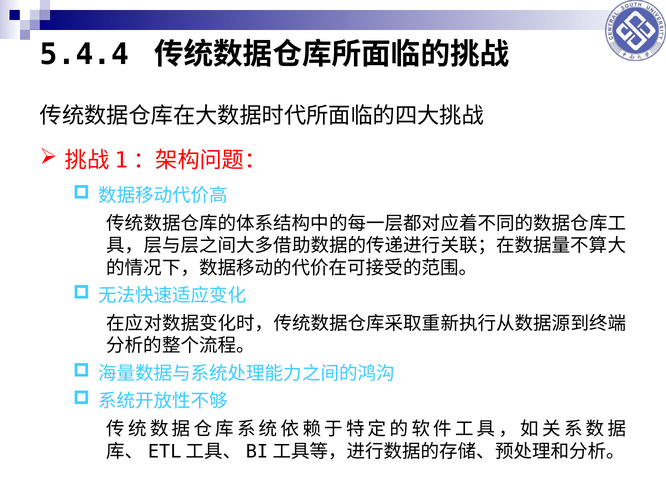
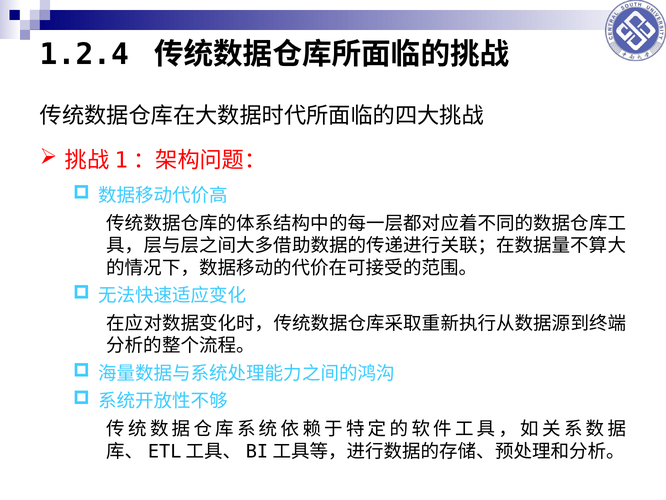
5.4.4: 5.4.4 -> 1.2.4
